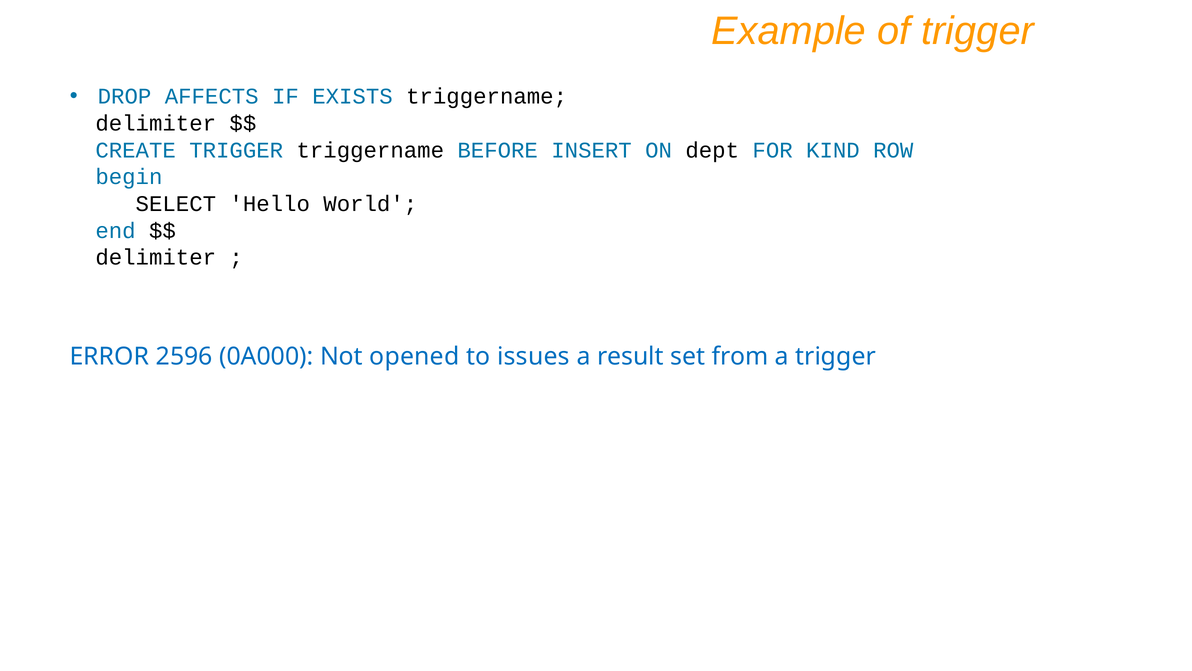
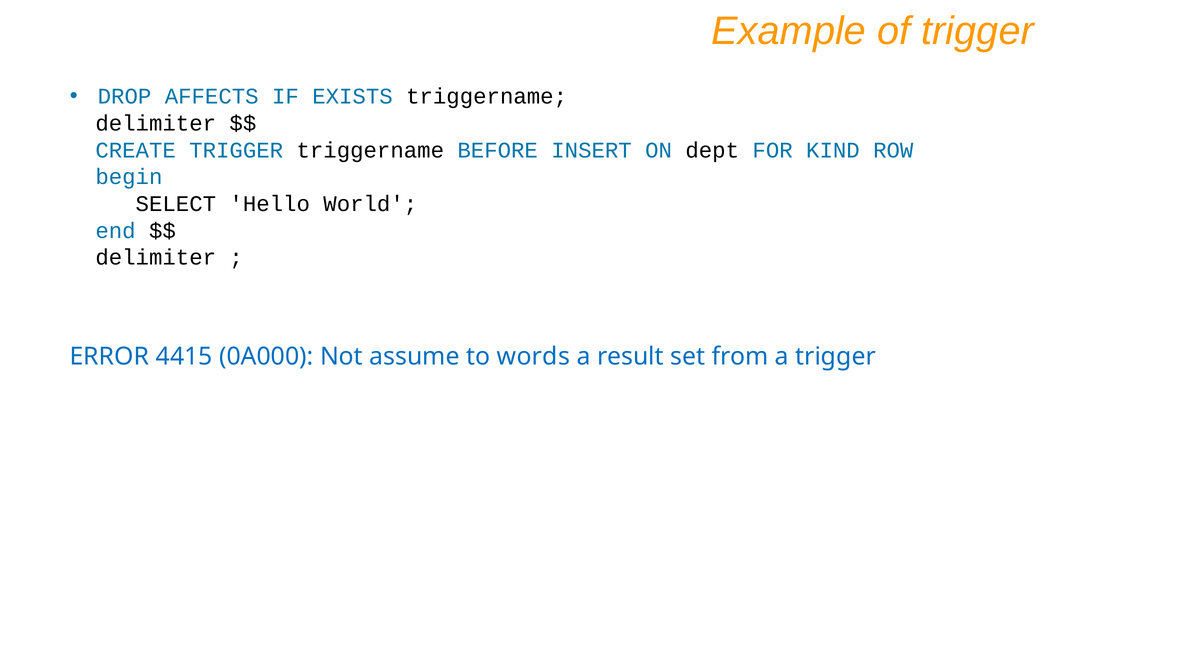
2596: 2596 -> 4415
opened: opened -> assume
issues: issues -> words
